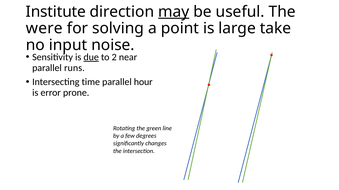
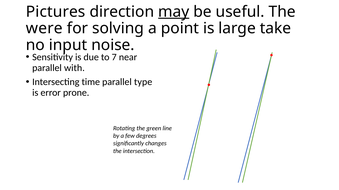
Institute: Institute -> Pictures
due underline: present -> none
2: 2 -> 7
runs: runs -> with
hour: hour -> type
